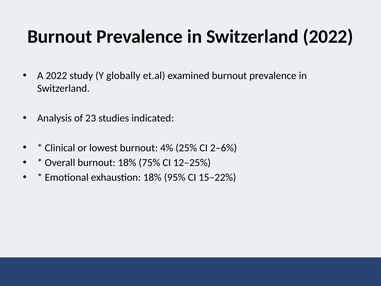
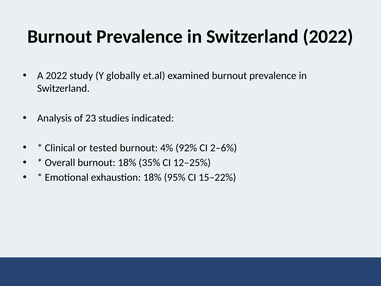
lowest: lowest -> tested
25%: 25% -> 92%
75%: 75% -> 35%
